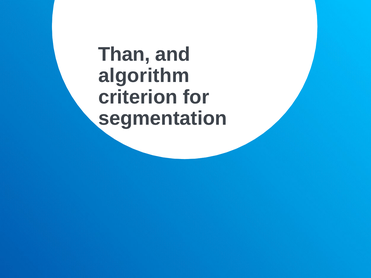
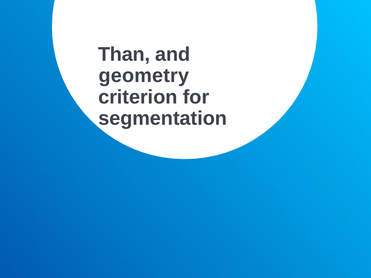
algorithm: algorithm -> geometry
